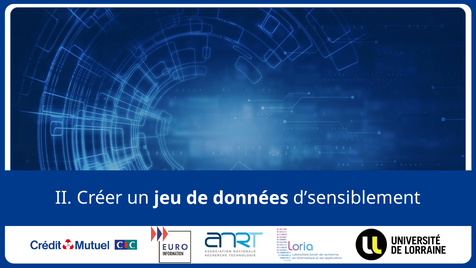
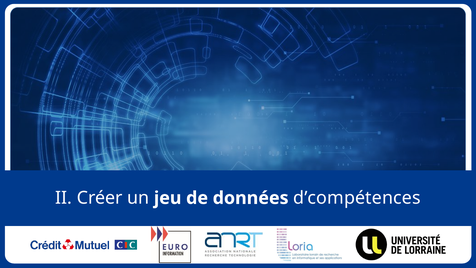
d’sensiblement: d’sensiblement -> d’compétences
